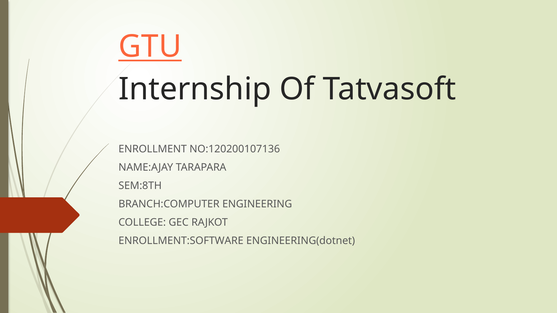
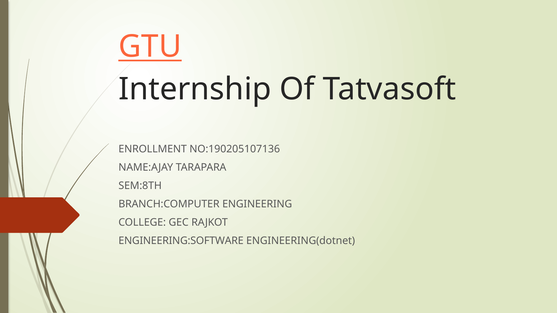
NO:120200107136: NO:120200107136 -> NO:190205107136
ENROLLMENT:SOFTWARE: ENROLLMENT:SOFTWARE -> ENGINEERING:SOFTWARE
